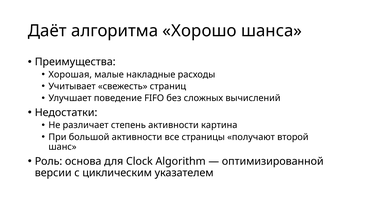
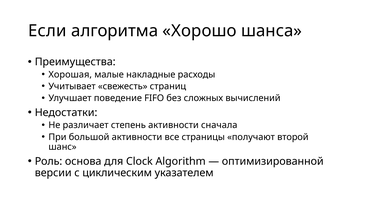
Даёт: Даёт -> Если
картина: картина -> сначала
